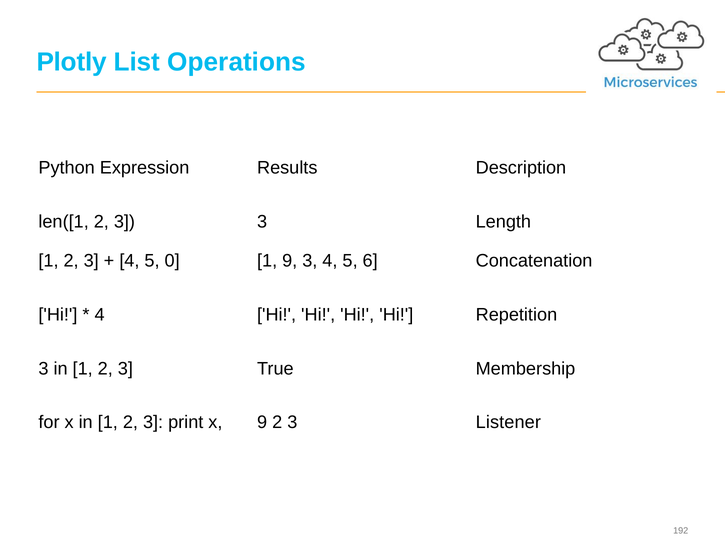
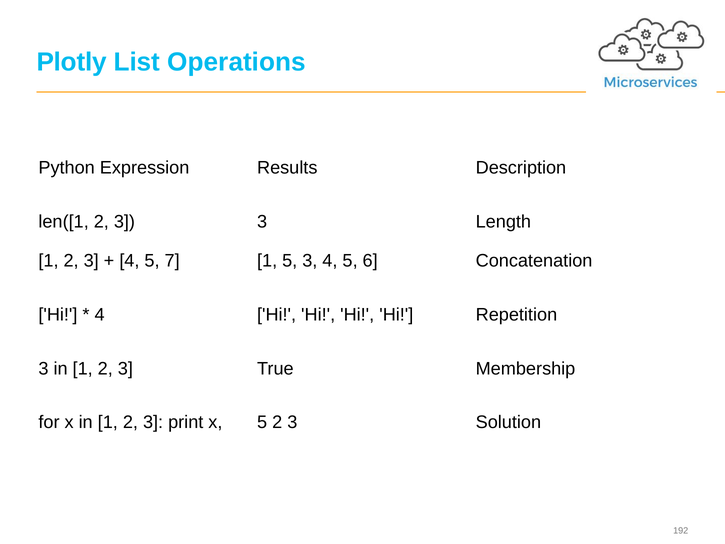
0: 0 -> 7
1 9: 9 -> 5
x 9: 9 -> 5
Listener: Listener -> Solution
